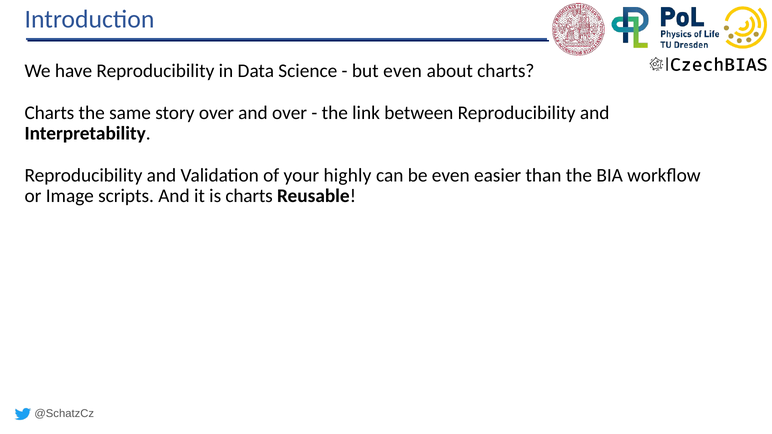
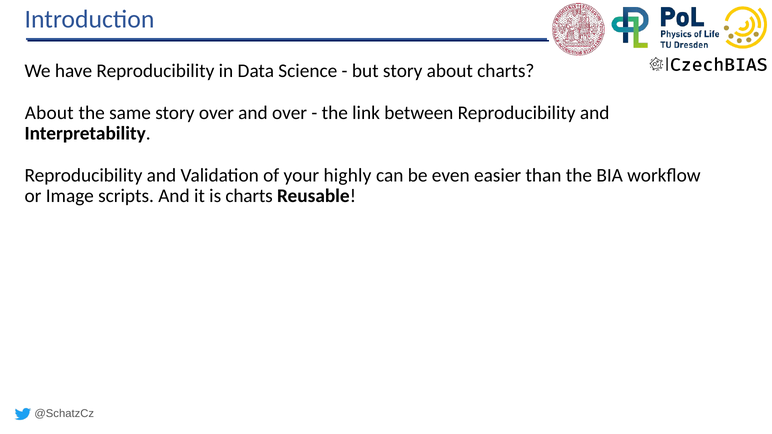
but even: even -> story
Charts at (49, 113): Charts -> About
